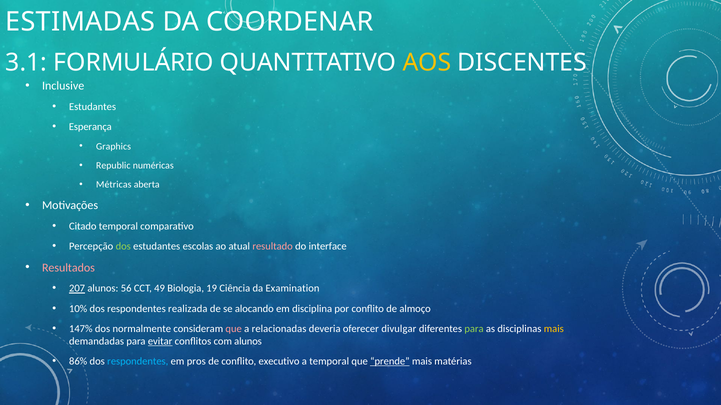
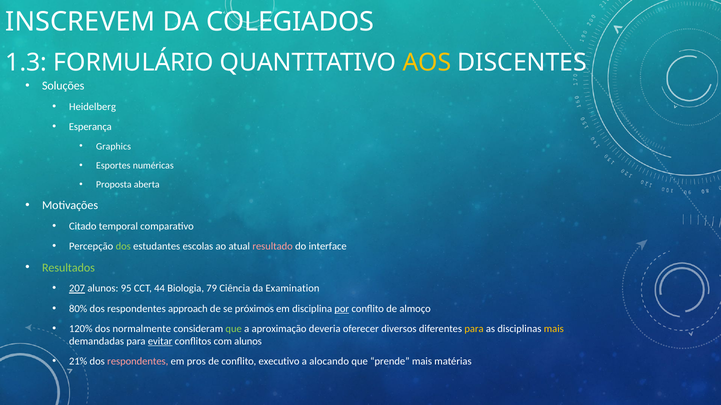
ESTIMADAS: ESTIMADAS -> INSCREVEM
COORDENAR: COORDENAR -> COLEGIADOS
3.1: 3.1 -> 1.3
Inclusive: Inclusive -> Soluções
Estudantes at (93, 107): Estudantes -> Heidelberg
Republic: Republic -> Esportes
Métricas: Métricas -> Proposta
Resultados colour: pink -> light green
56: 56 -> 95
49: 49 -> 44
19: 19 -> 79
10%: 10% -> 80%
realizada: realizada -> approach
alocando: alocando -> próximos
por underline: none -> present
147%: 147% -> 120%
que at (234, 329) colour: pink -> light green
relacionadas: relacionadas -> aproximação
divulgar: divulgar -> diversos
para at (474, 329) colour: light green -> yellow
86%: 86% -> 21%
respondentes at (138, 362) colour: light blue -> pink
a temporal: temporal -> alocando
prende underline: present -> none
